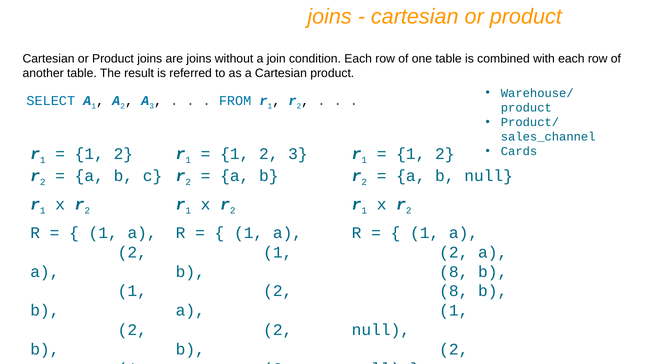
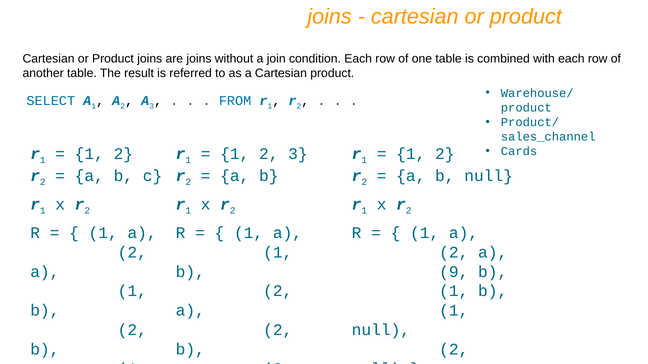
8 at (454, 272): 8 -> 9
8 at (454, 292): 8 -> 1
